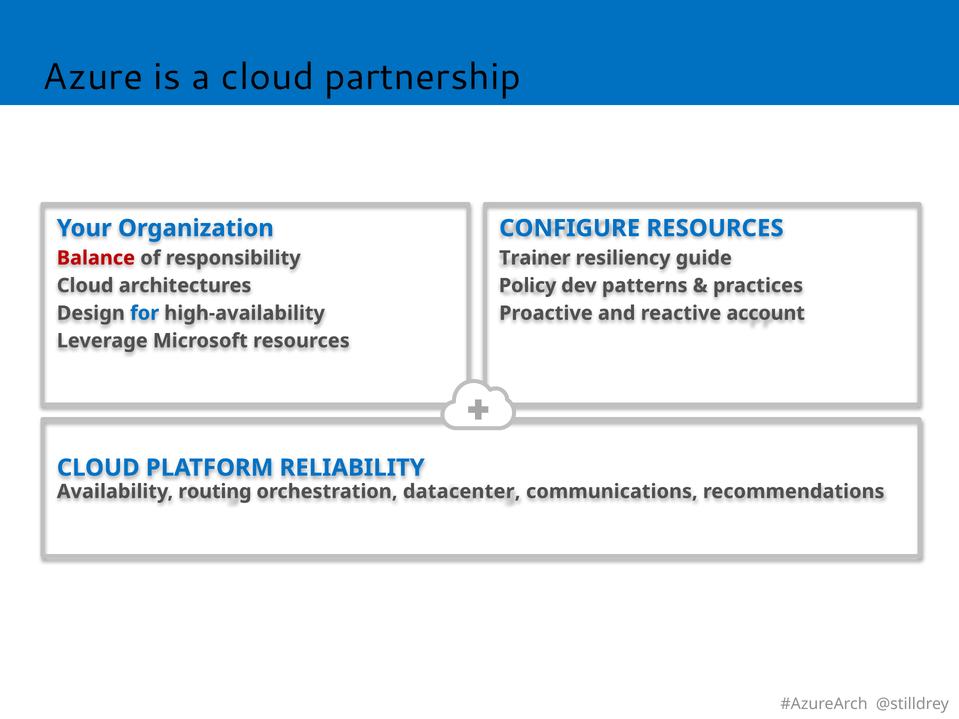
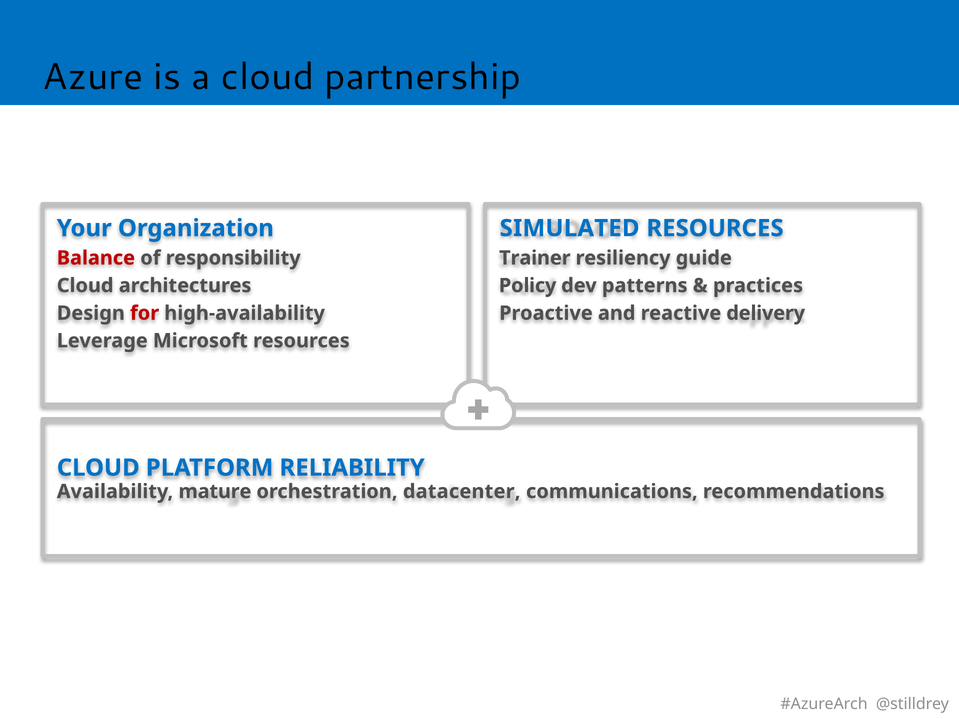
CONFIGURE: CONFIGURE -> SIMULATED
for colour: blue -> red
account: account -> delivery
routing: routing -> mature
